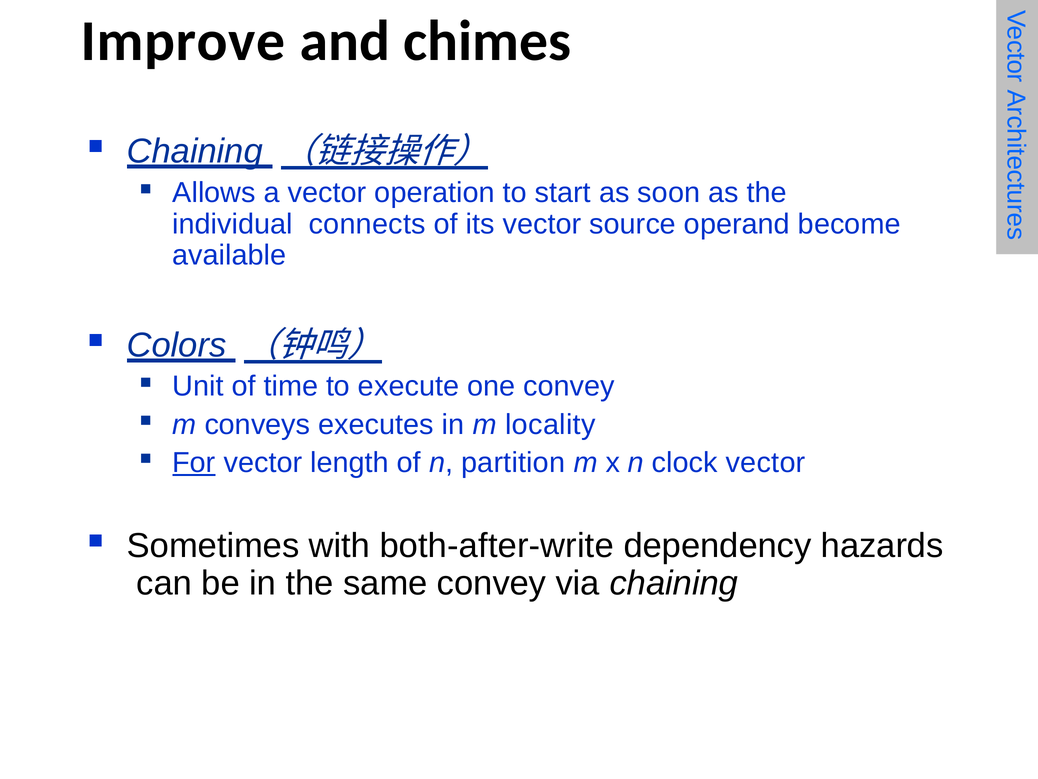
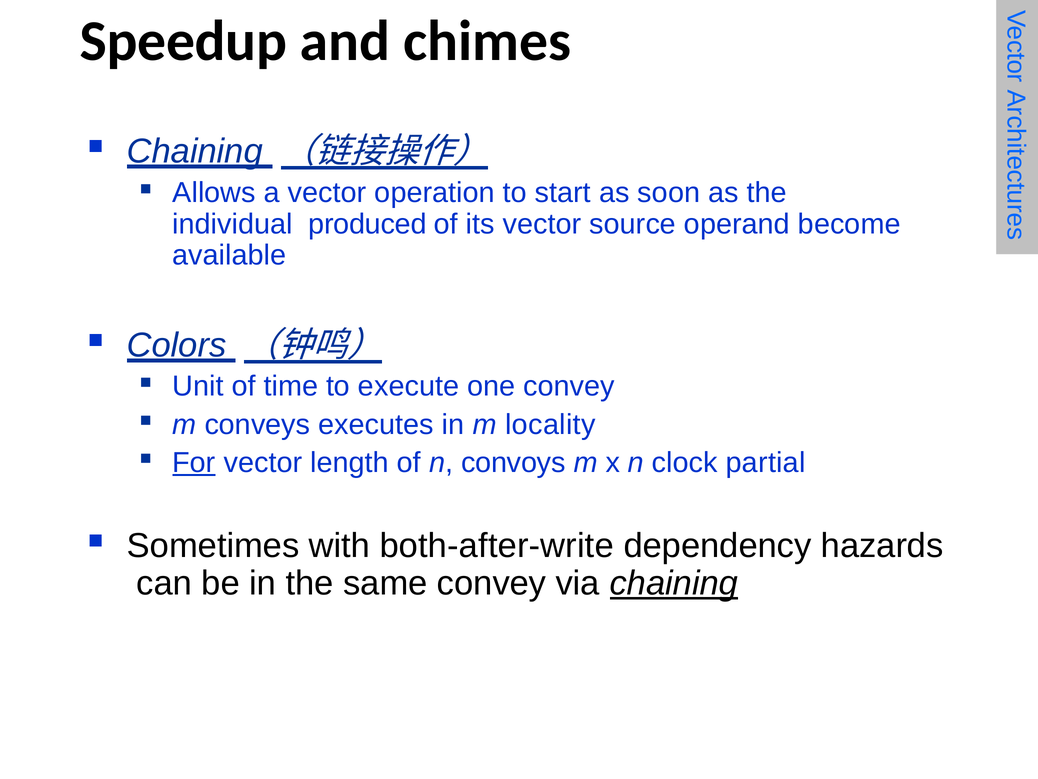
Improve: Improve -> Speedup
connects: connects -> produced
partition: partition -> convoys
clock vector: vector -> partial
chaining at (674, 583) underline: none -> present
